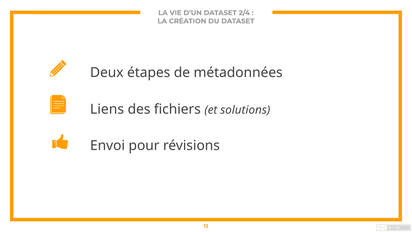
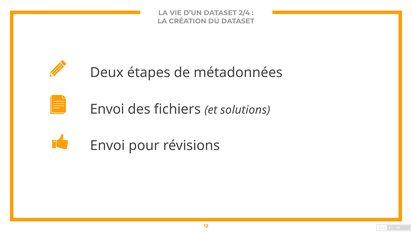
Liens at (107, 109): Liens -> Envoi
